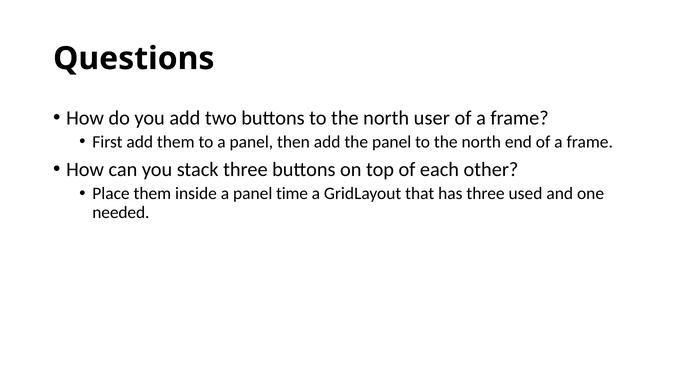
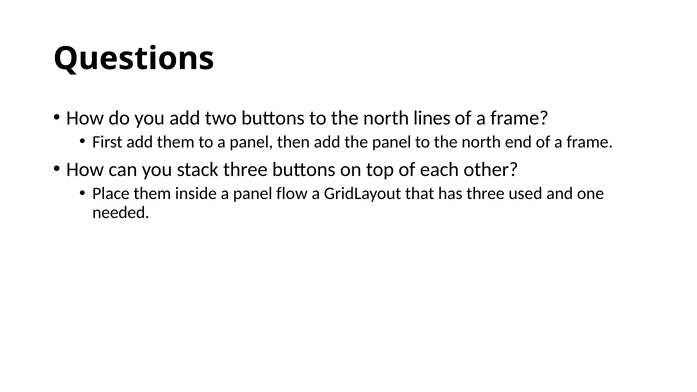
user: user -> lines
time: time -> flow
